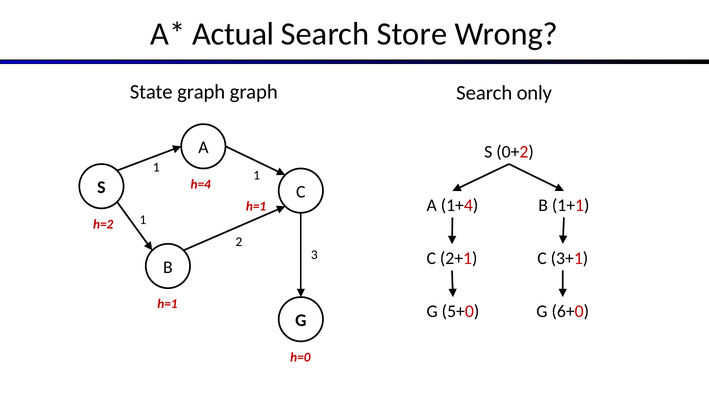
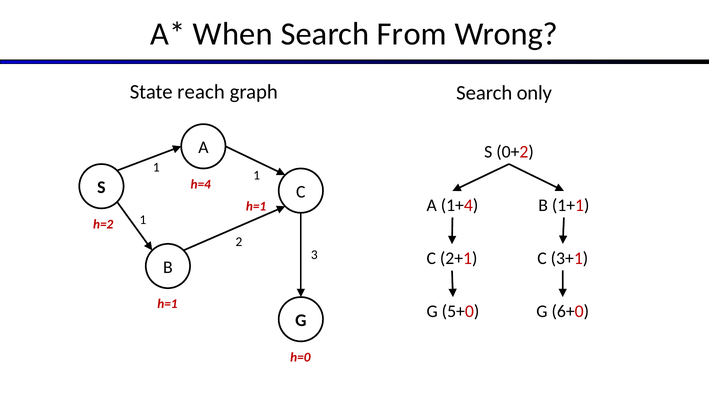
Actual: Actual -> When
Store: Store -> From
State graph: graph -> reach
